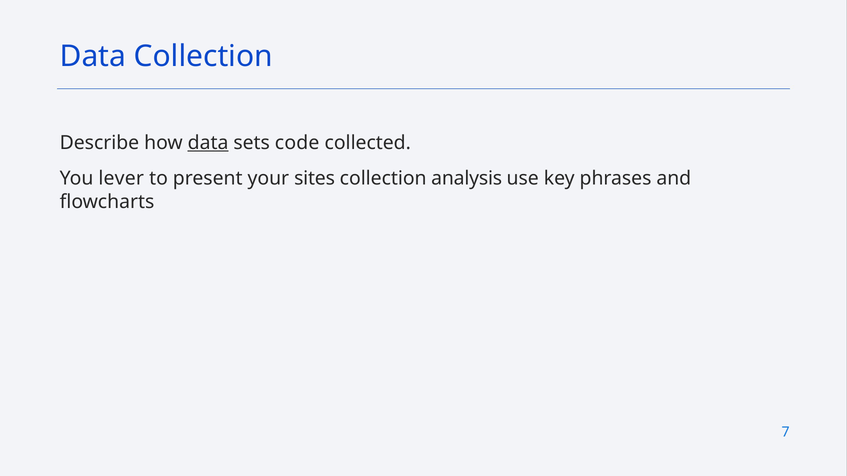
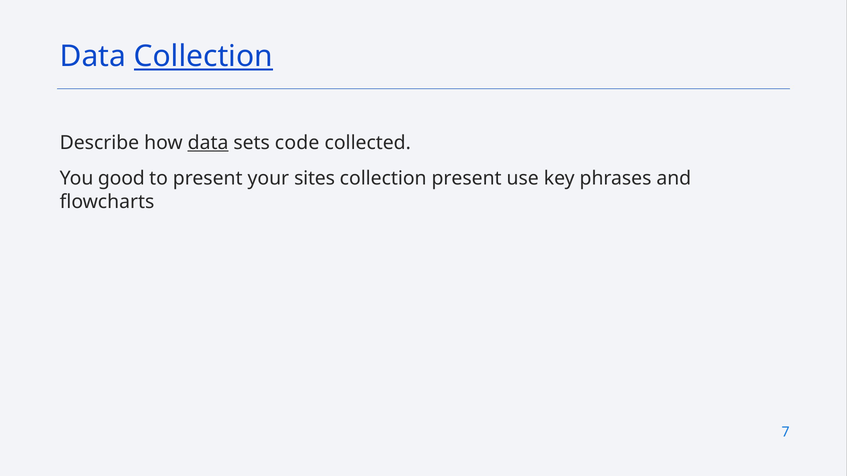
Collection at (203, 57) underline: none -> present
lever: lever -> good
collection analysis: analysis -> present
